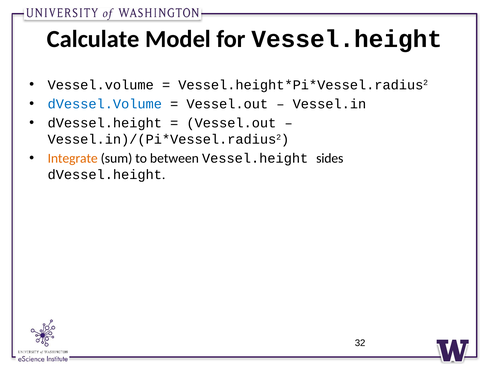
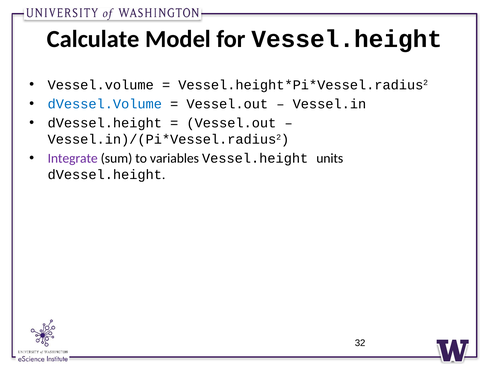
Integrate colour: orange -> purple
between: between -> variables
sides: sides -> units
